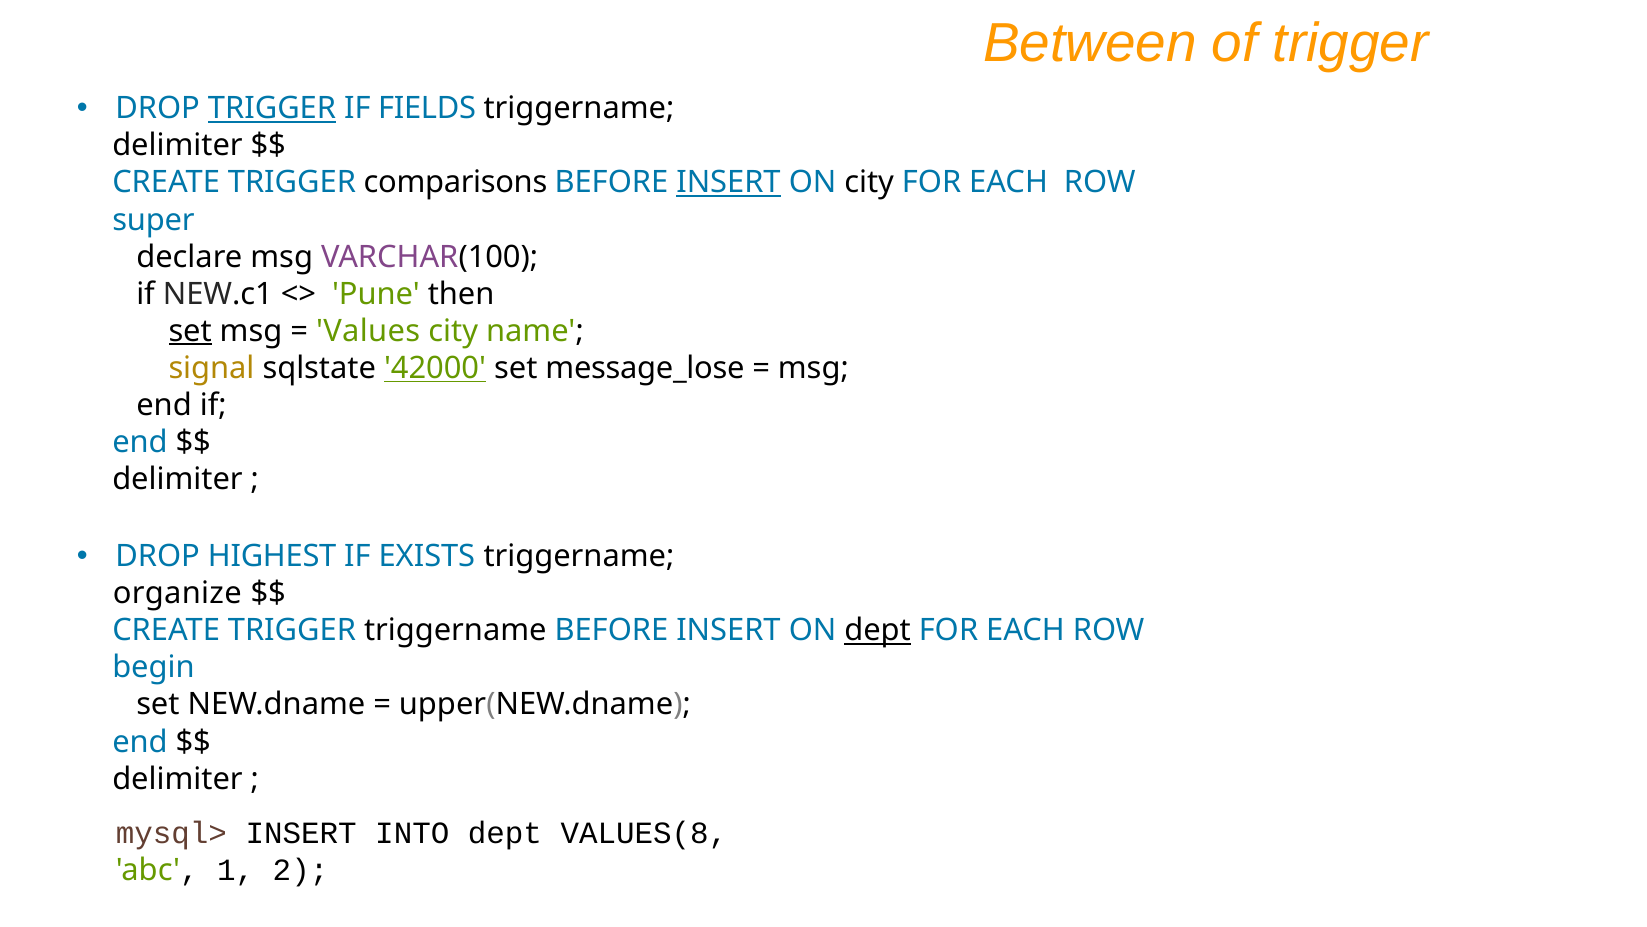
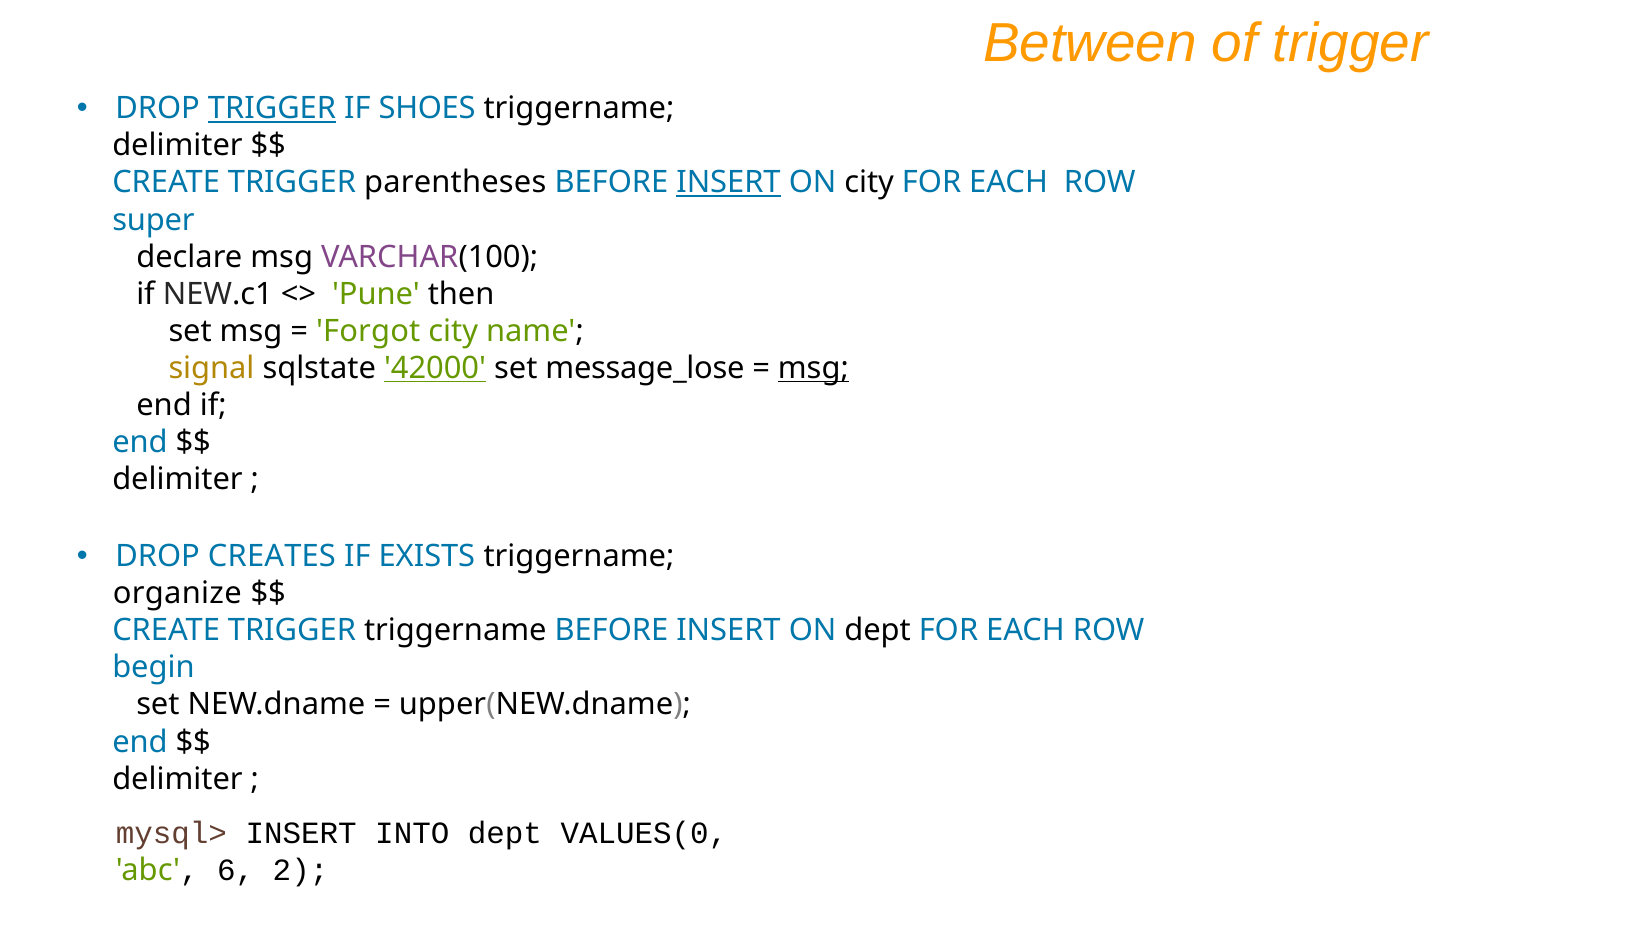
FIELDS: FIELDS -> SHOES
comparisons: comparisons -> parentheses
set at (190, 331) underline: present -> none
Values: Values -> Forgot
msg at (813, 368) underline: none -> present
HIGHEST: HIGHEST -> CREATES
dept at (878, 630) underline: present -> none
VALUES(8: VALUES(8 -> VALUES(0
1: 1 -> 6
